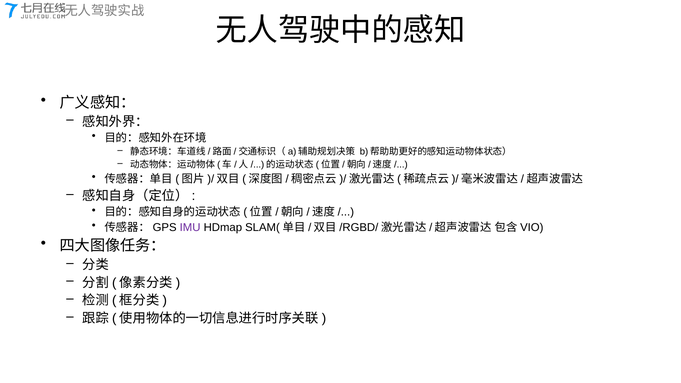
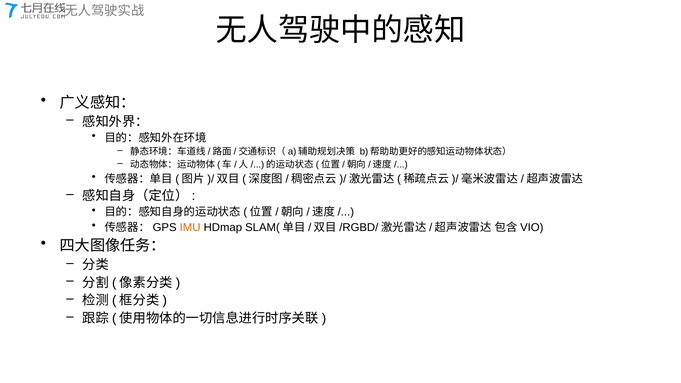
IMU colour: purple -> orange
